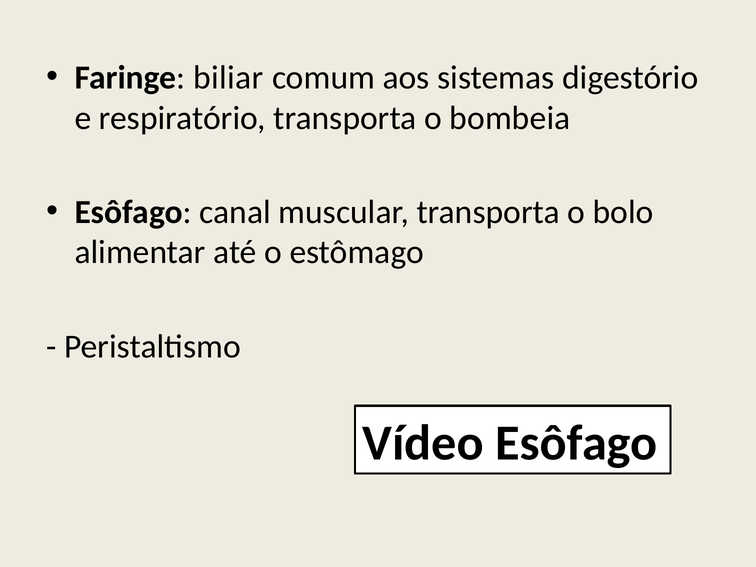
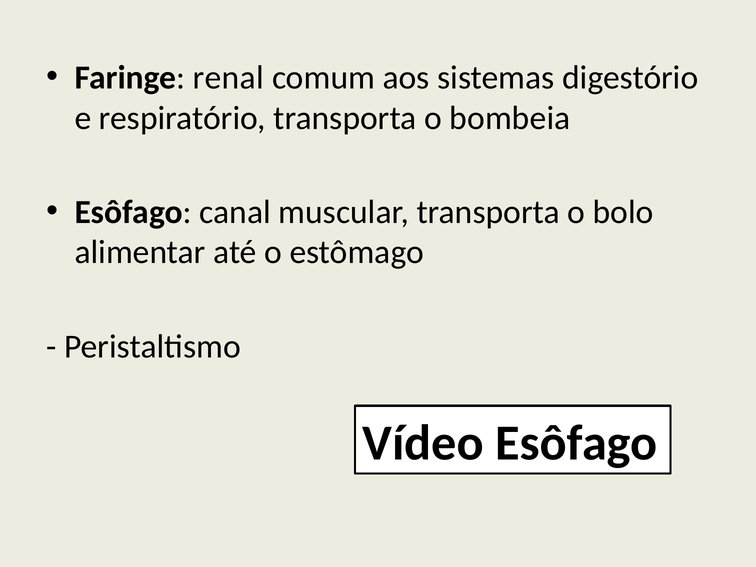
biliar: biliar -> renal
